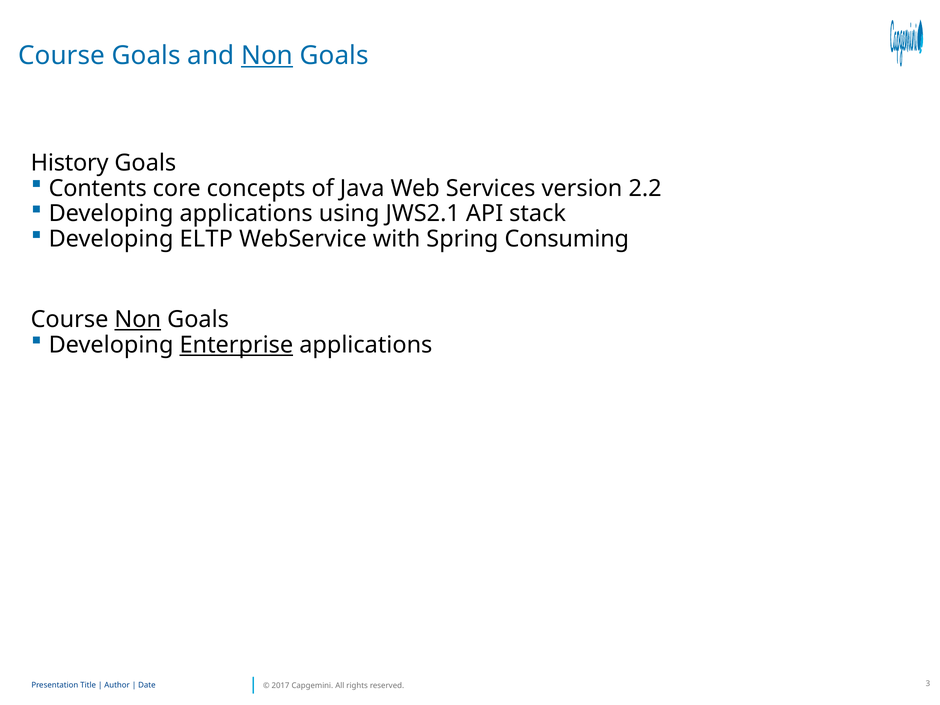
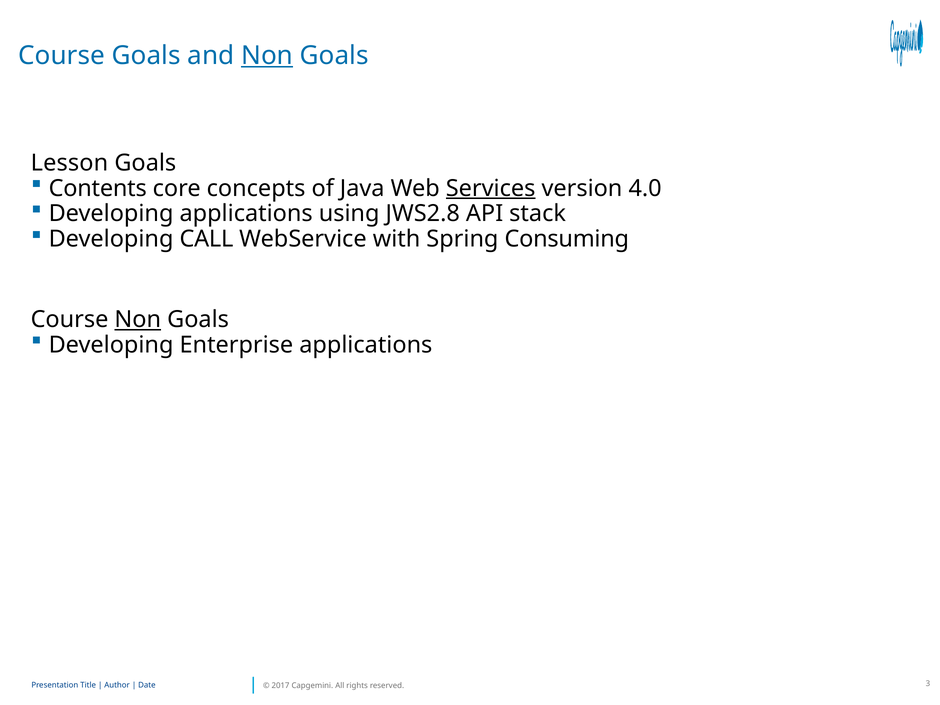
History: History -> Lesson
Services underline: none -> present
2.2: 2.2 -> 4.0
JWS2.1: JWS2.1 -> JWS2.8
ELTP: ELTP -> CALL
Enterprise underline: present -> none
